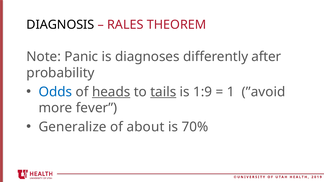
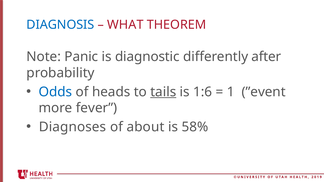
DIAGNOSIS colour: black -> blue
RALES: RALES -> WHAT
diagnoses: diagnoses -> diagnostic
heads underline: present -> none
1:9: 1:9 -> 1:6
”avoid: ”avoid -> ”event
Generalize: Generalize -> Diagnoses
70%: 70% -> 58%
